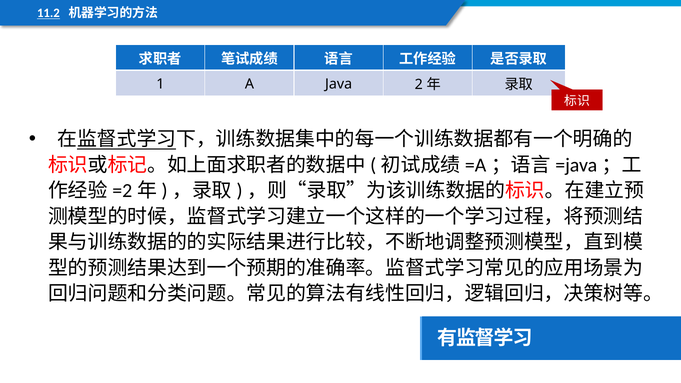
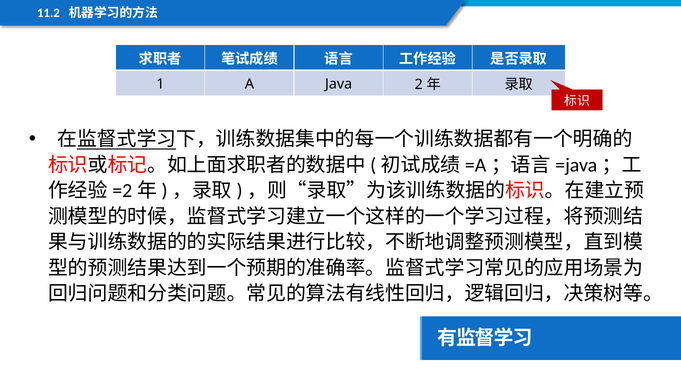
11.2 underline: present -> none
